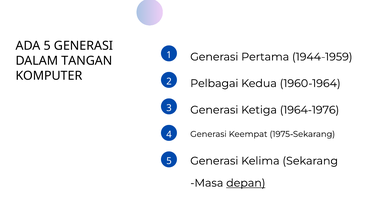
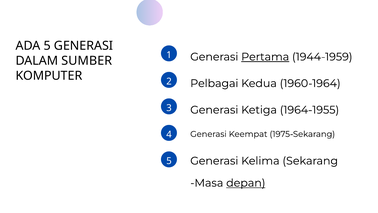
Pertama underline: none -> present
TANGAN: TANGAN -> SUMBER
1964-1976: 1964-1976 -> 1964-1955
